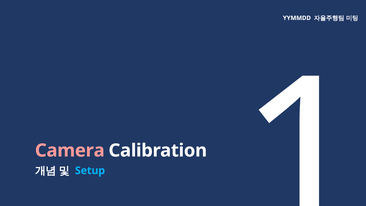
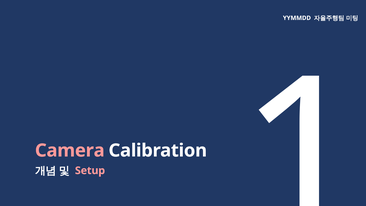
Setup colour: light blue -> pink
